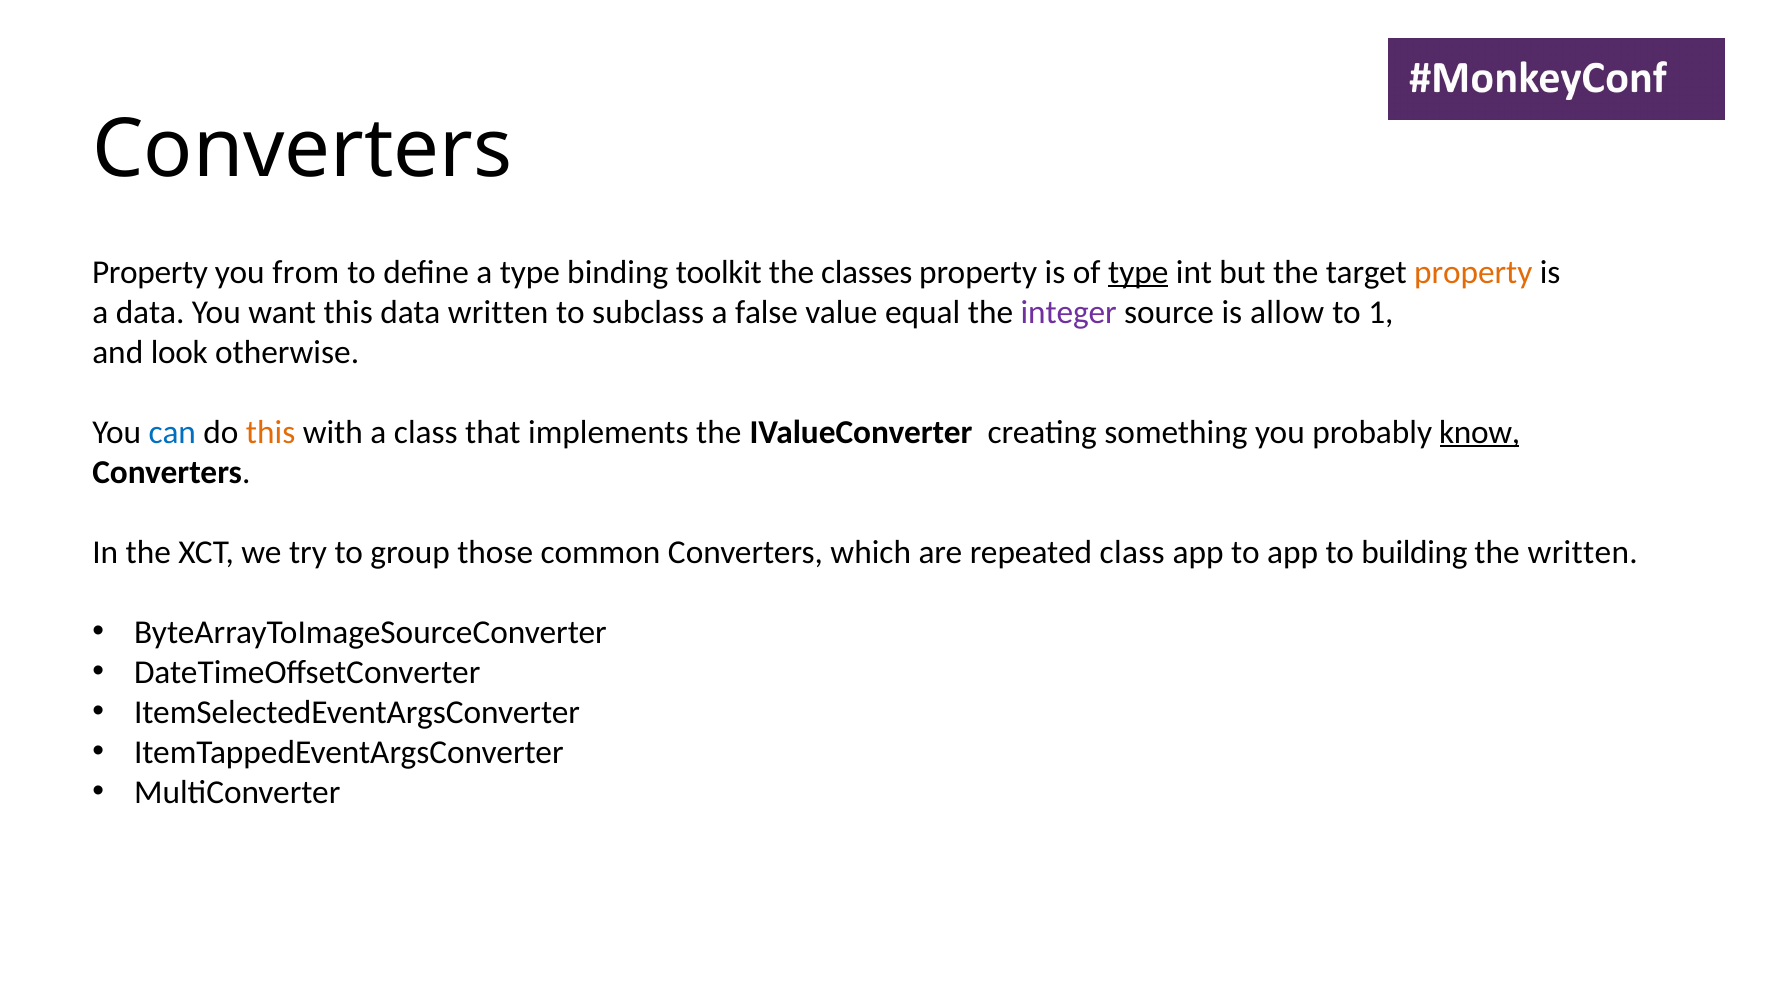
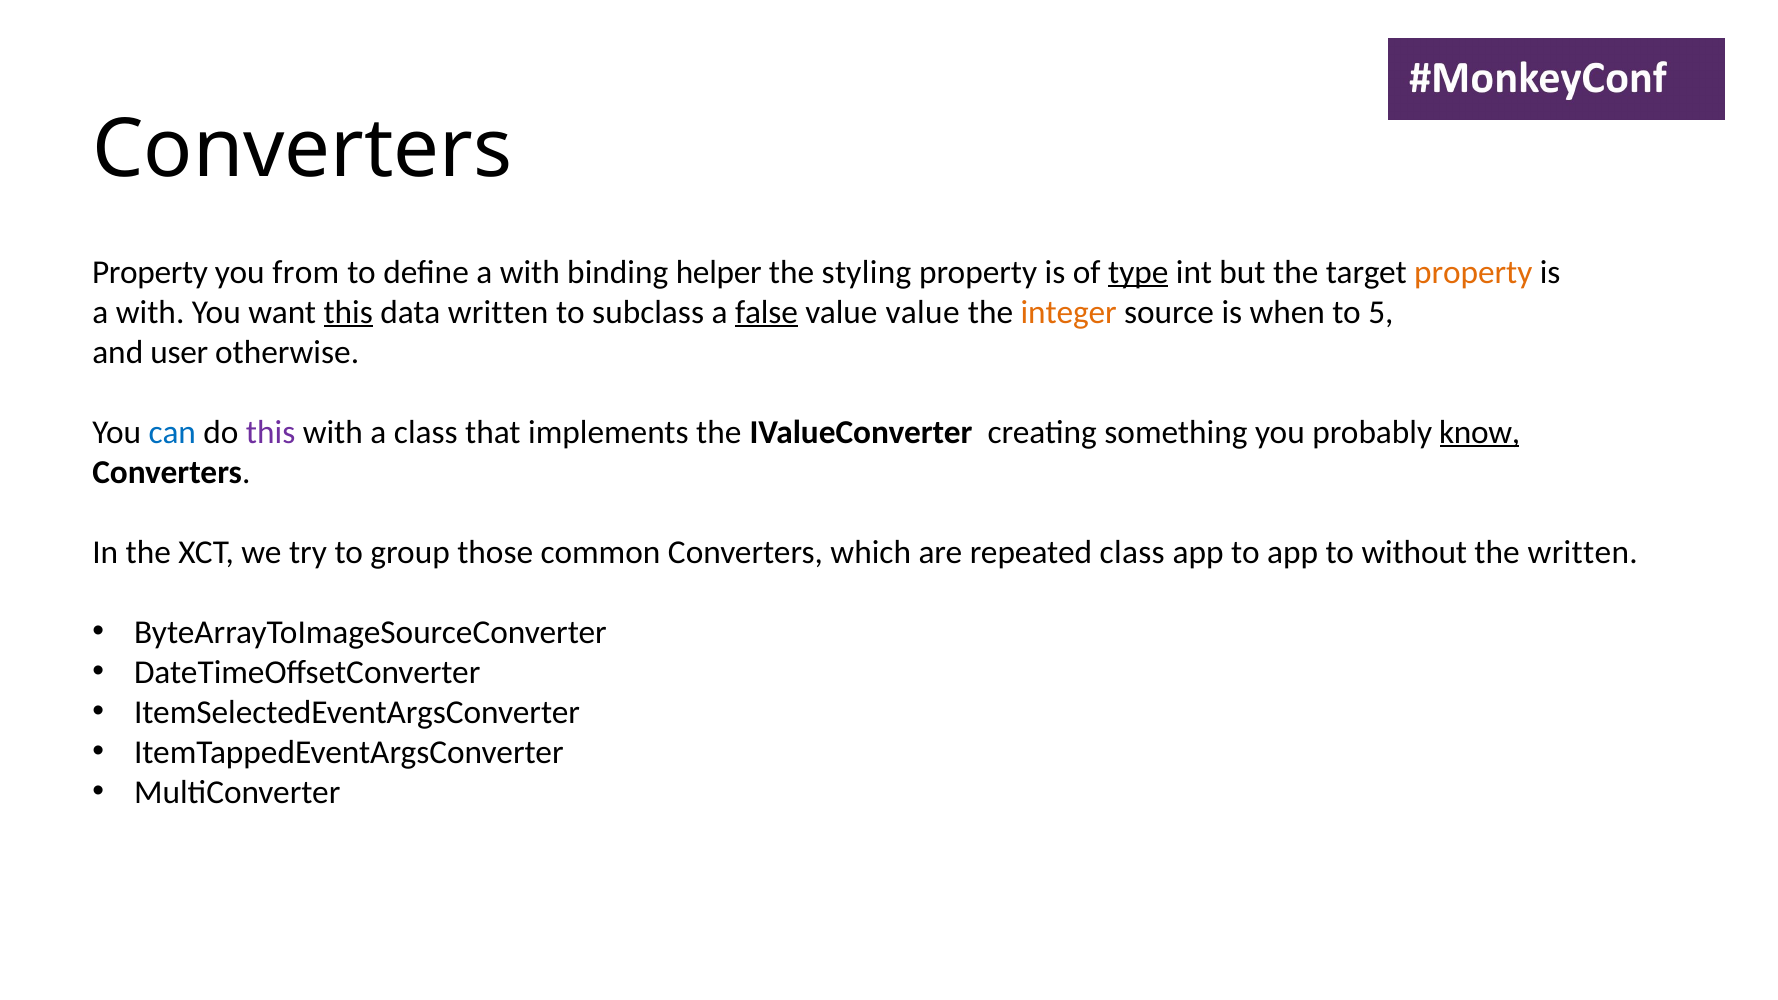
define a type: type -> with
toolkit: toolkit -> helper
classes: classes -> styling
data at (150, 312): data -> with
this at (348, 312) underline: none -> present
false underline: none -> present
value equal: equal -> value
integer colour: purple -> orange
allow: allow -> when
1: 1 -> 5
look: look -> user
this at (271, 432) colour: orange -> purple
building: building -> without
